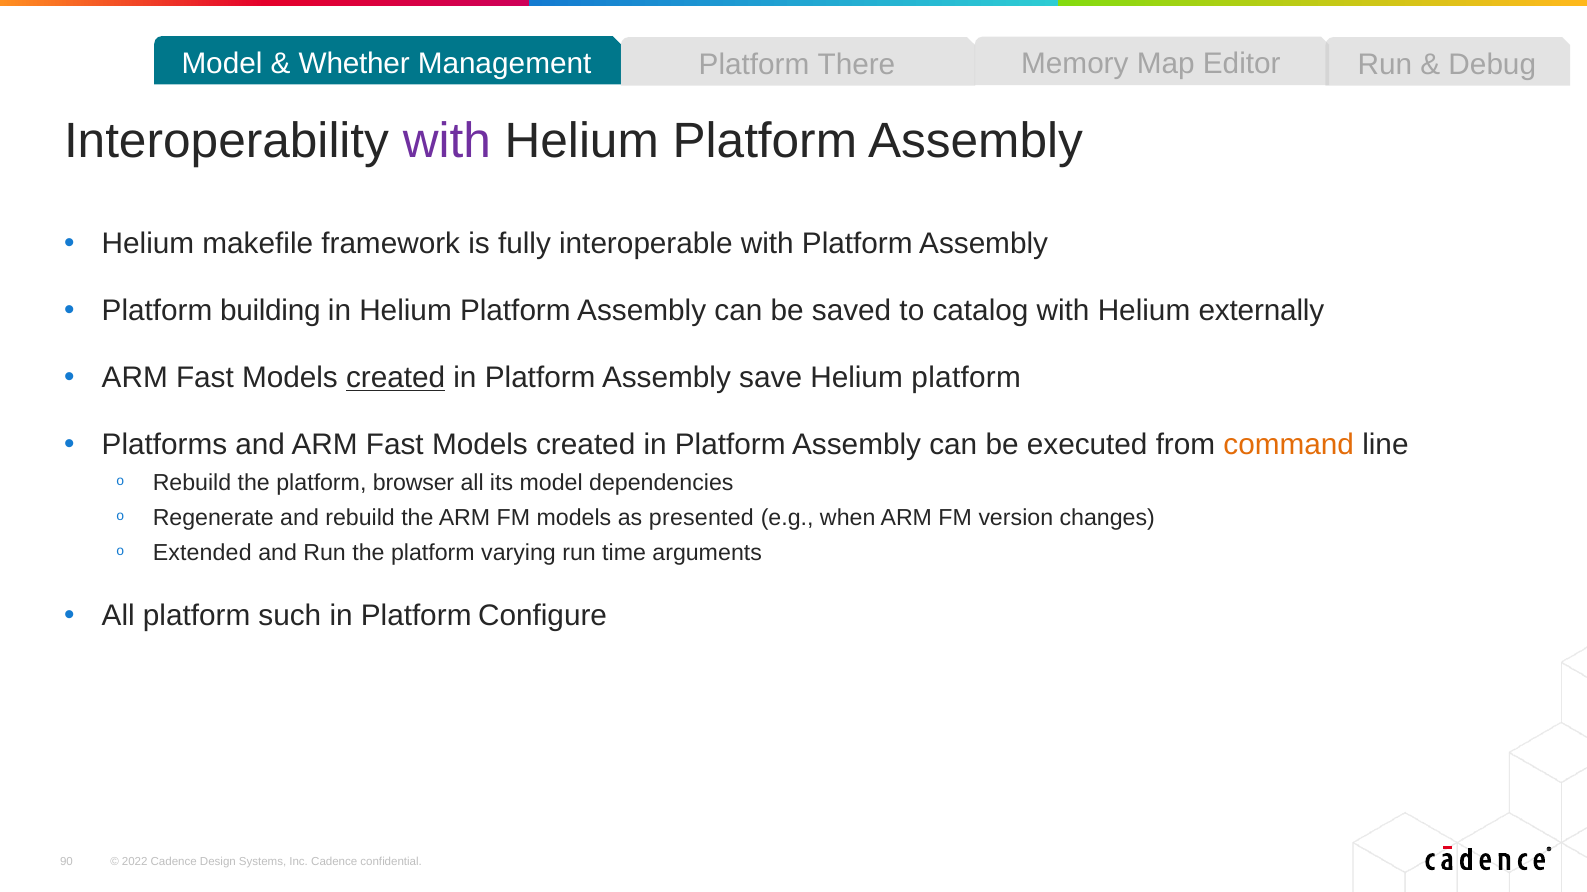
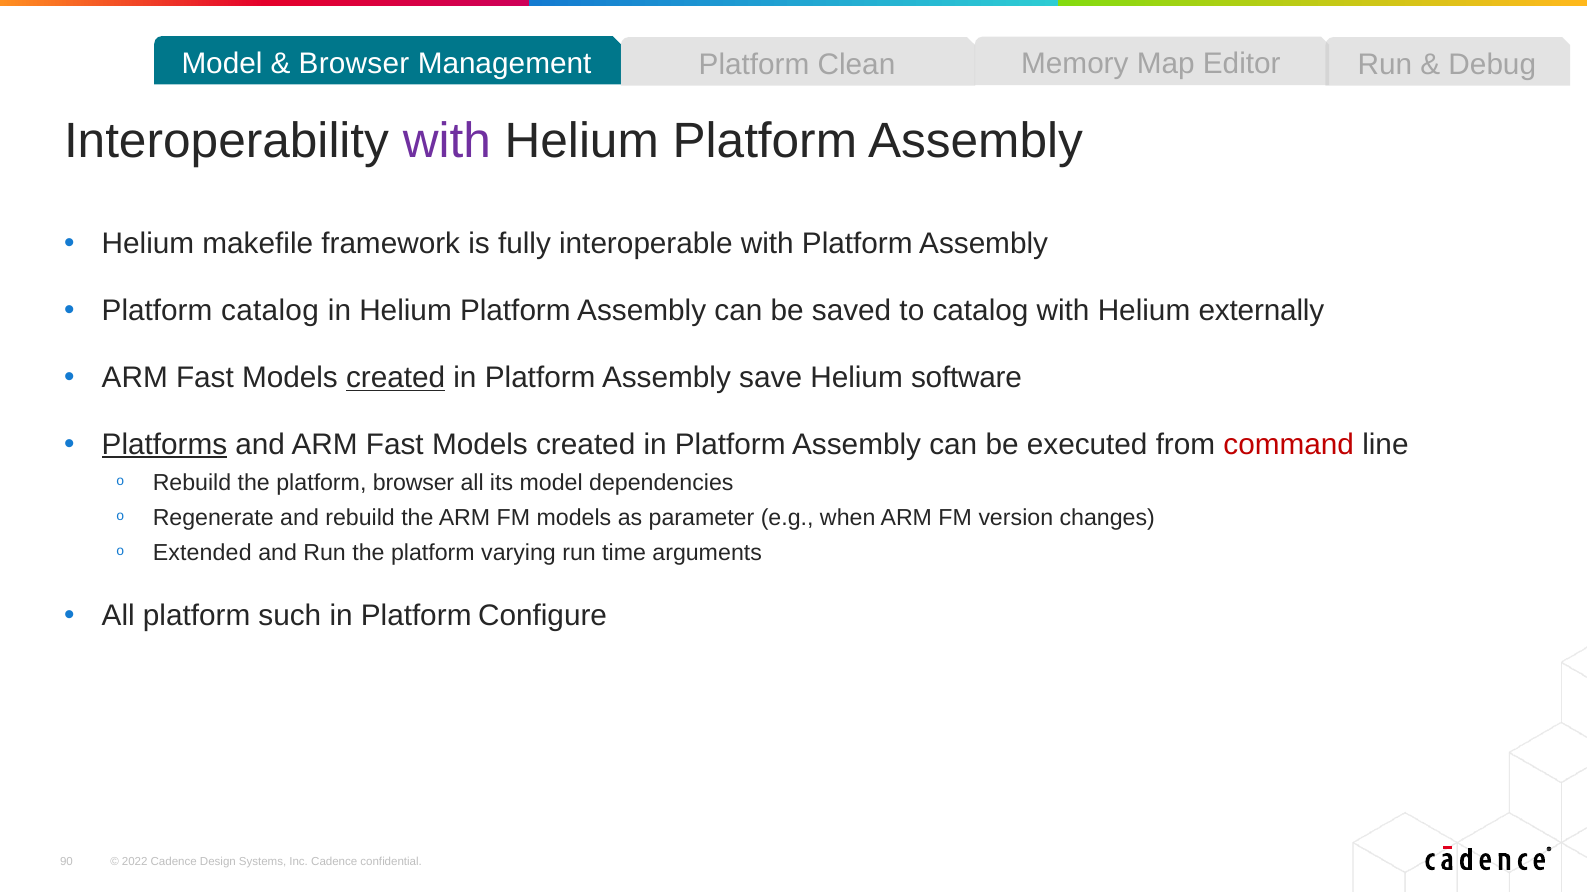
Whether at (354, 64): Whether -> Browser
There: There -> Clean
Platform building: building -> catalog
save Helium platform: platform -> software
Platforms underline: none -> present
command colour: orange -> red
presented: presented -> parameter
